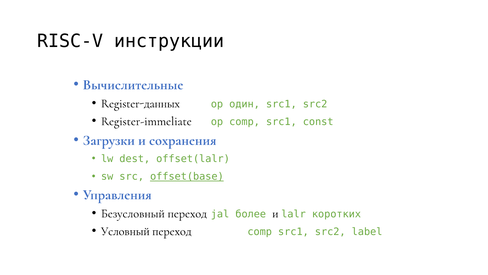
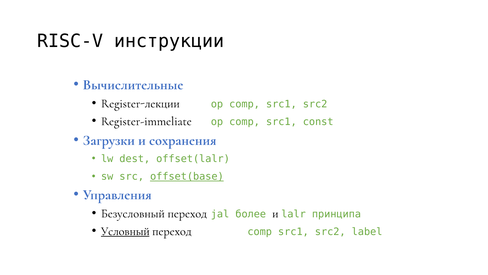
Register-данных: Register-данных -> Register-лекции
один at (245, 104): один -> comp
коротких: коротких -> принципа
Условный underline: none -> present
